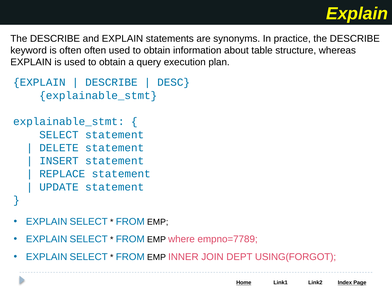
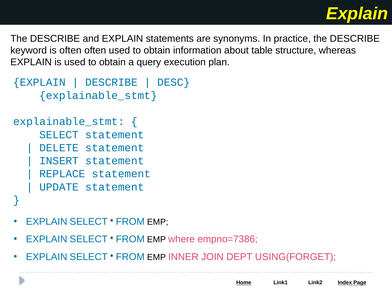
empno=7789: empno=7789 -> empno=7386
USING(FORGOT: USING(FORGOT -> USING(FORGET
